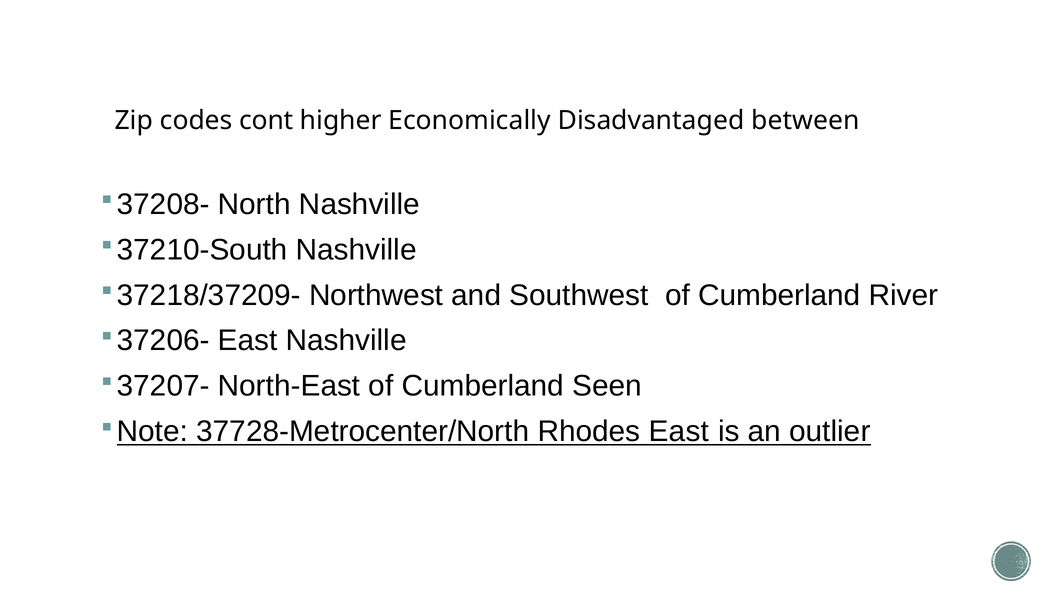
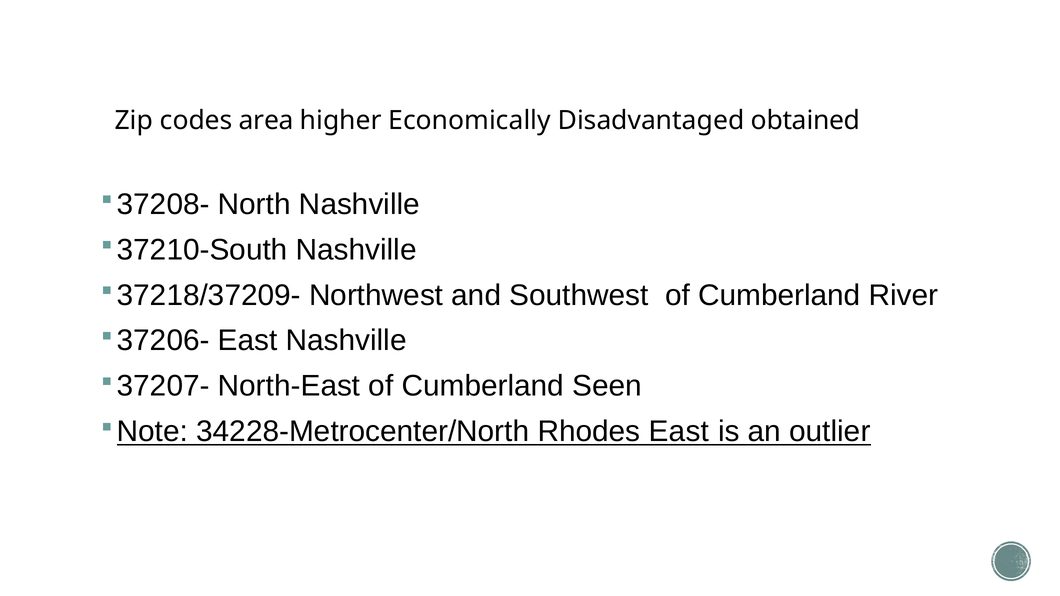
cont: cont -> area
between: between -> obtained
37728-Metrocenter/North: 37728-Metrocenter/North -> 34228-Metrocenter/North
